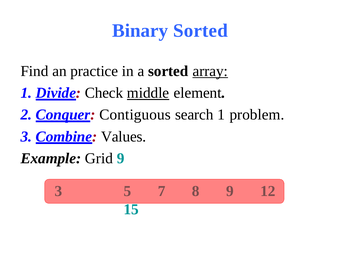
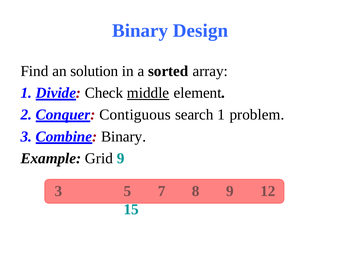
Binary Sorted: Sorted -> Design
practice: practice -> solution
array underline: present -> none
Values at (124, 137): Values -> Binary
